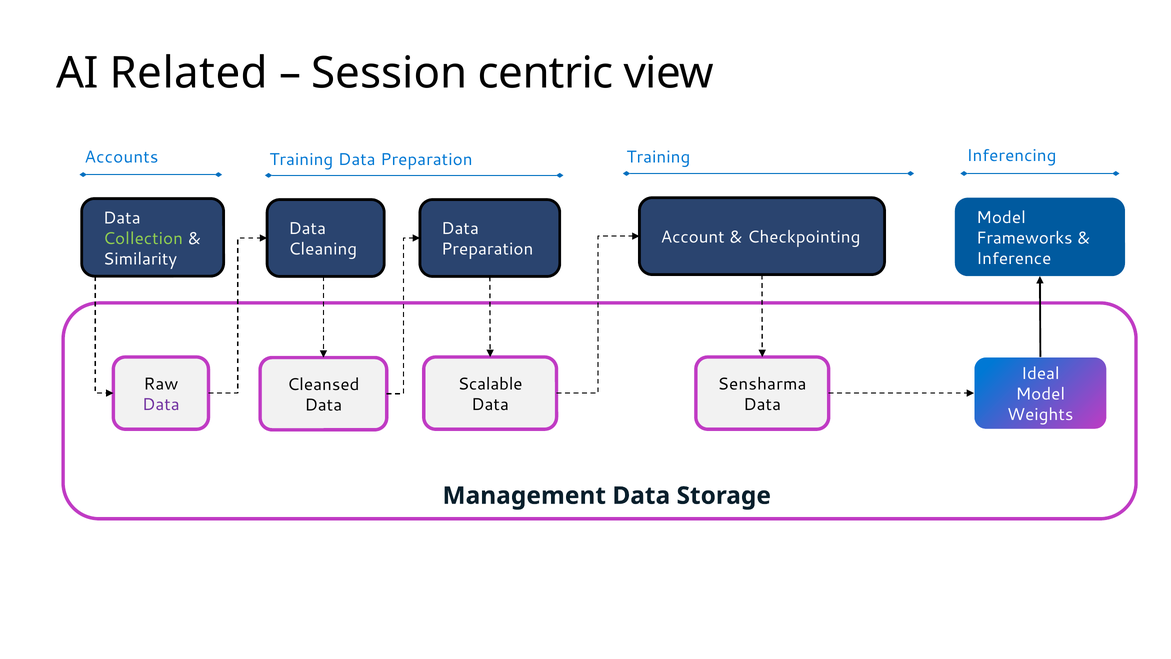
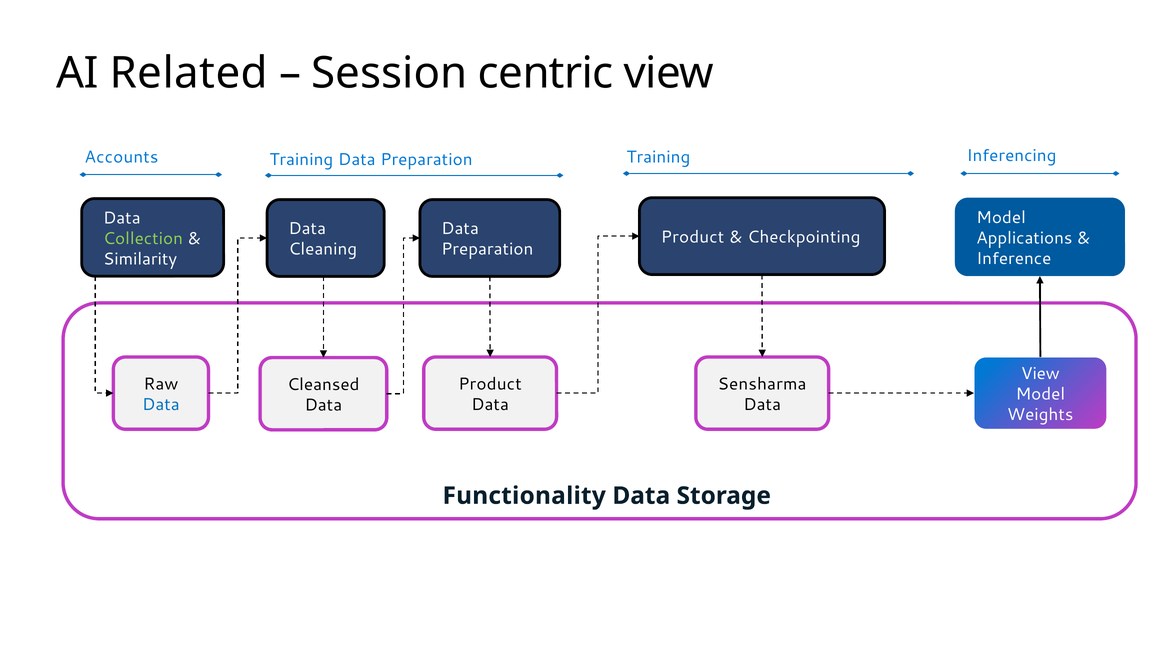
Account at (693, 237): Account -> Product
Frameworks: Frameworks -> Applications
Ideal at (1040, 374): Ideal -> View
Scalable at (490, 384): Scalable -> Product
Data at (161, 404) colour: purple -> blue
Management: Management -> Functionality
